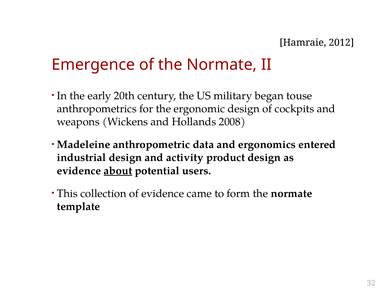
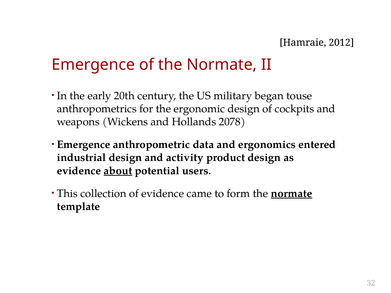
2008: 2008 -> 2078
Madeleine at (84, 145): Madeleine -> Emergence
normate at (292, 194) underline: none -> present
